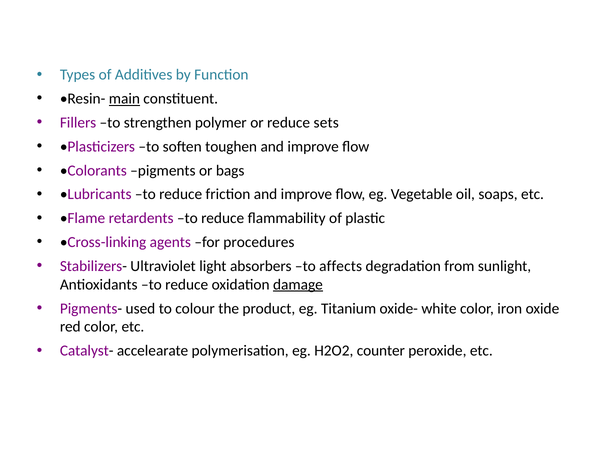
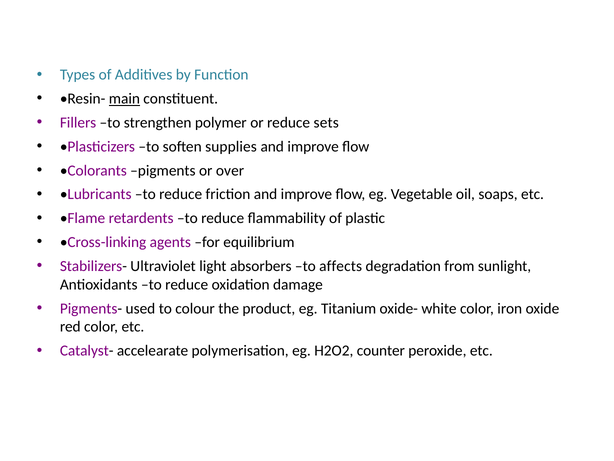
toughen: toughen -> supplies
bags: bags -> over
procedures: procedures -> equilibrium
damage underline: present -> none
